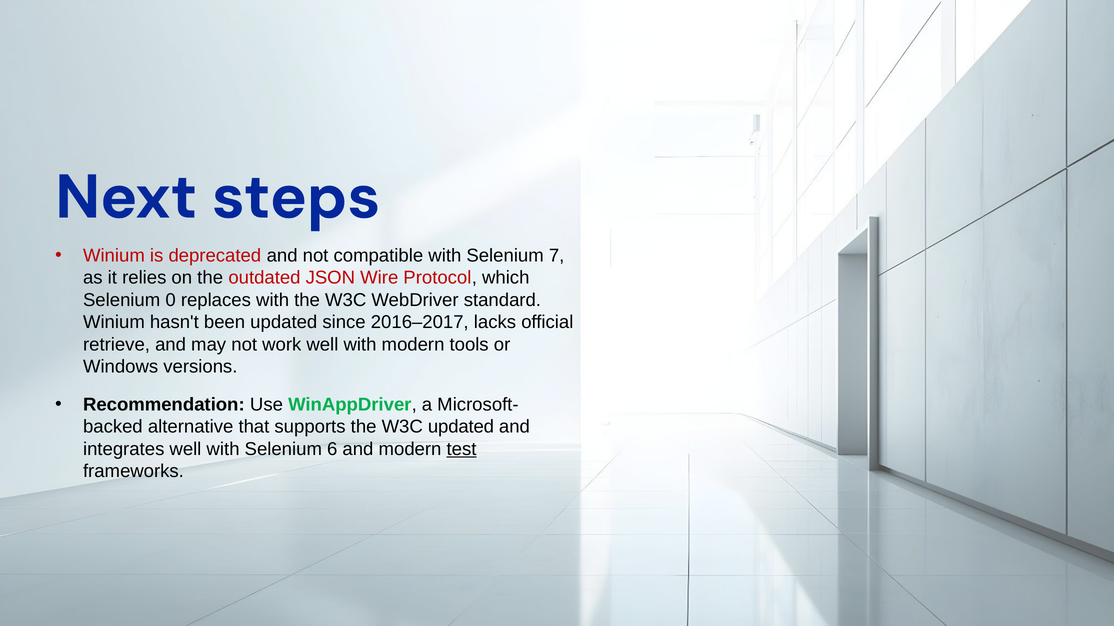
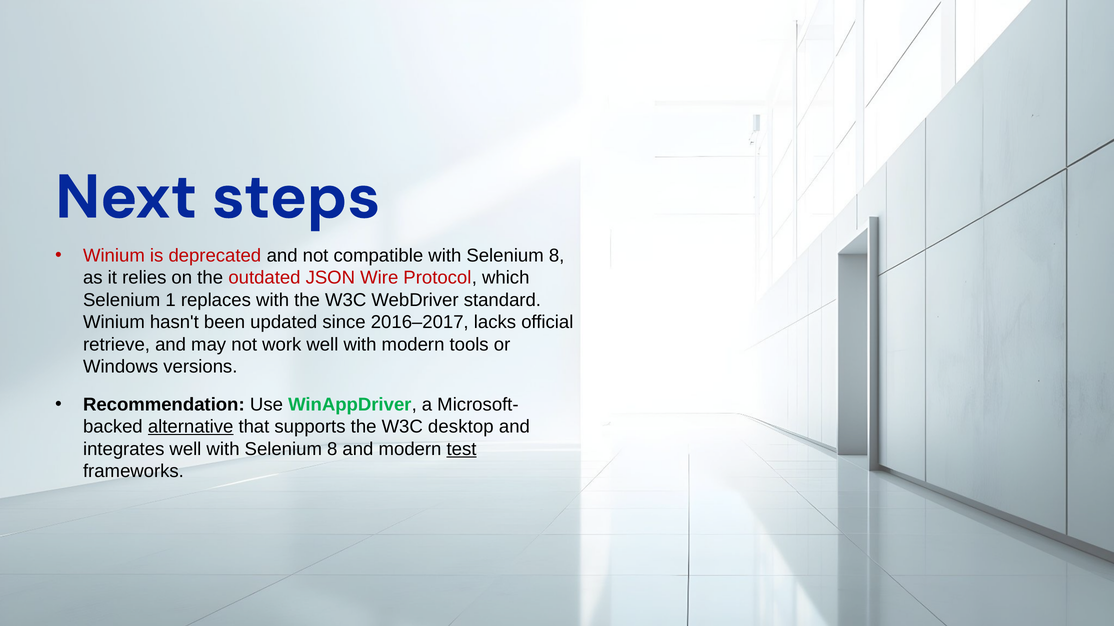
compatible with Selenium 7: 7 -> 8
0: 0 -> 1
alternative underline: none -> present
W3C updated: updated -> desktop
well with Selenium 6: 6 -> 8
